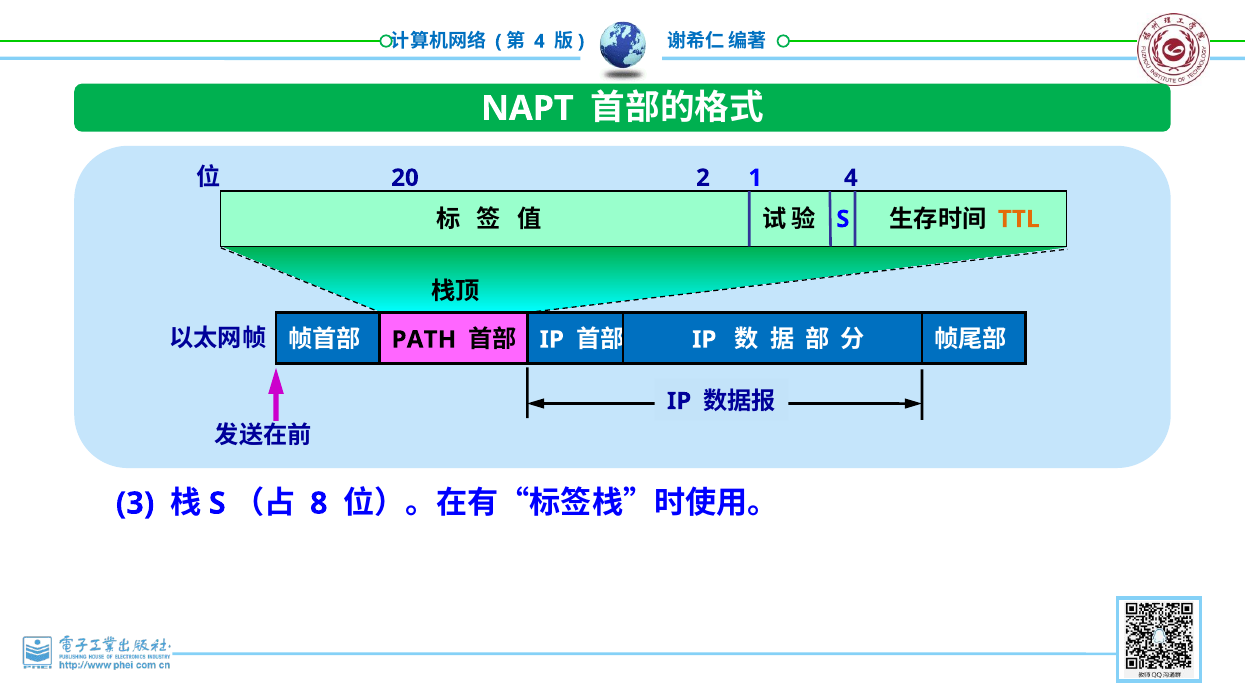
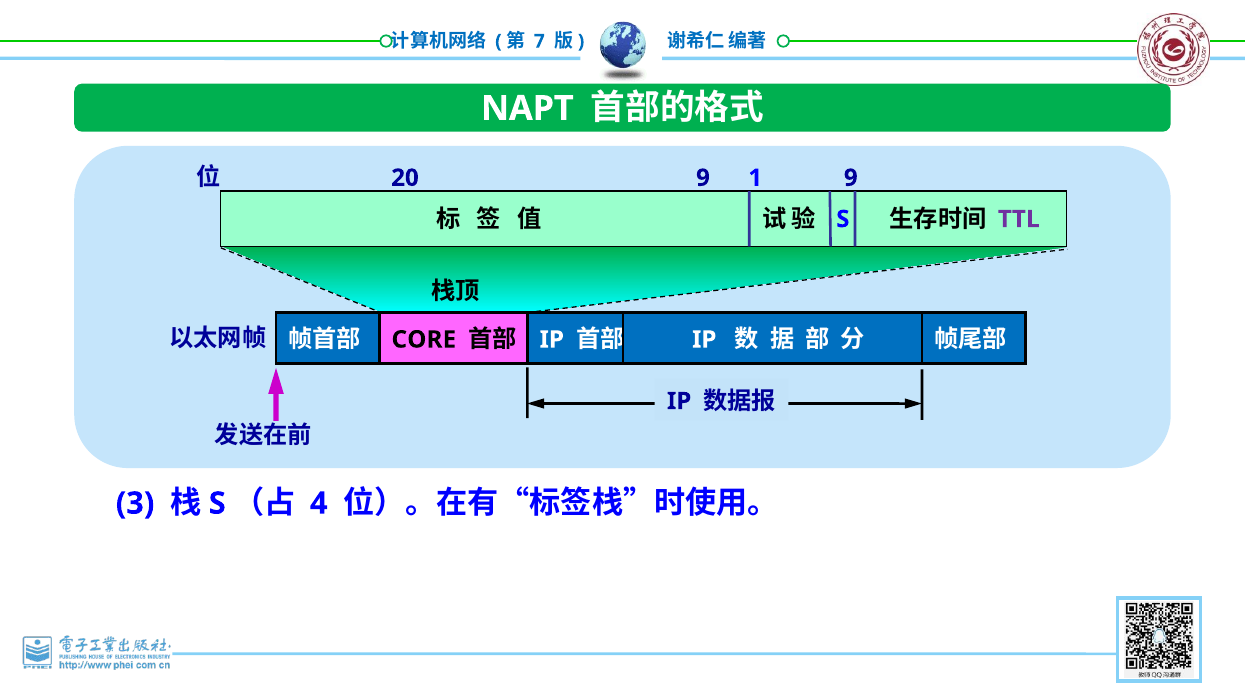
4 at (539, 41): 4 -> 7
20 2: 2 -> 9
1 4: 4 -> 9
TTL colour: orange -> purple
PATH: PATH -> CORE
8: 8 -> 4
